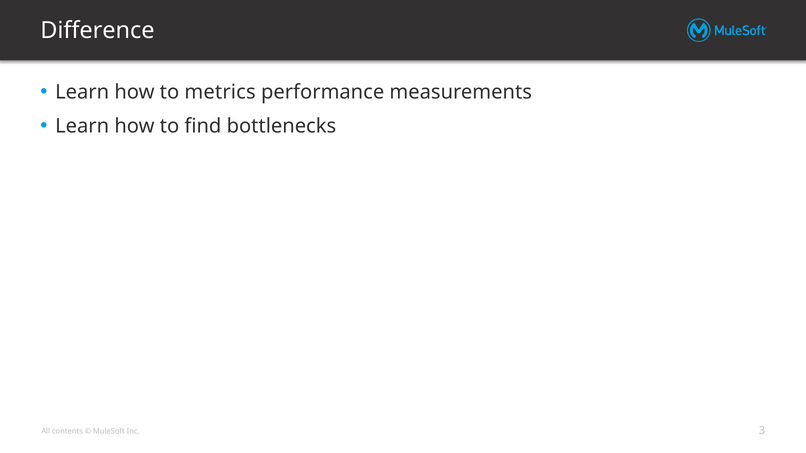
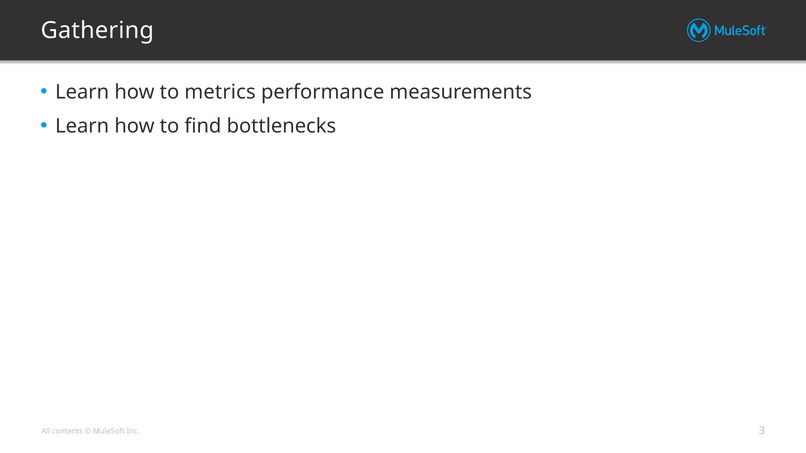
Difference: Difference -> Gathering
